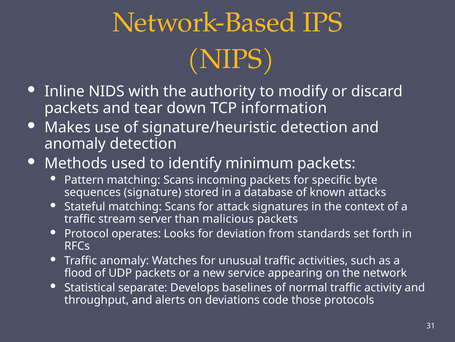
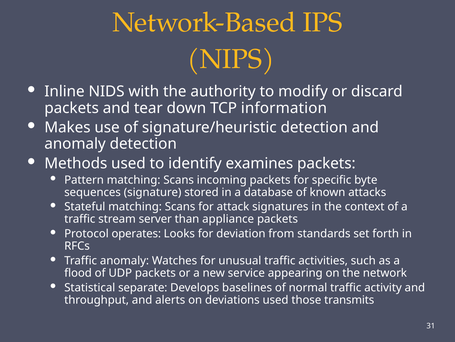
minimum: minimum -> examines
malicious: malicious -> appliance
deviations code: code -> used
protocols: protocols -> transmits
